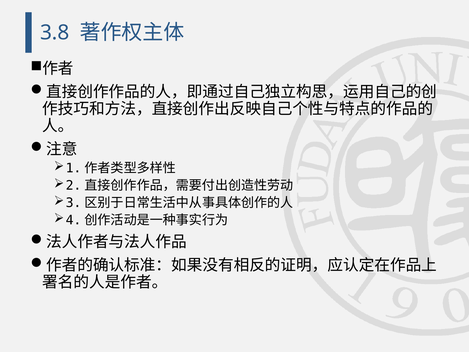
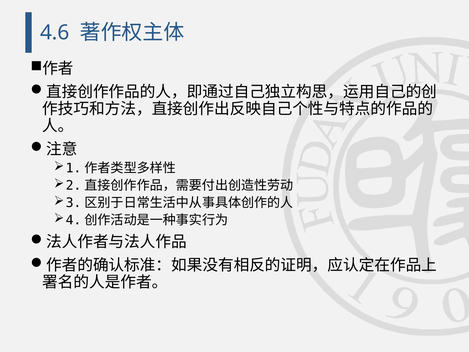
3.8: 3.8 -> 4.6
